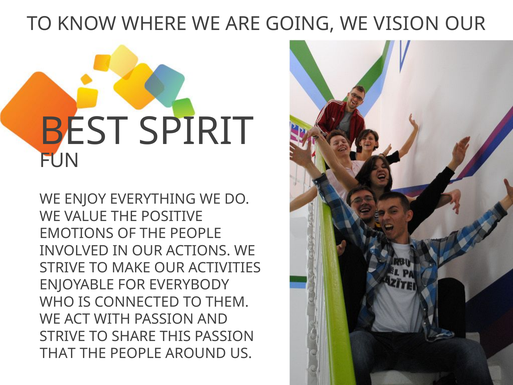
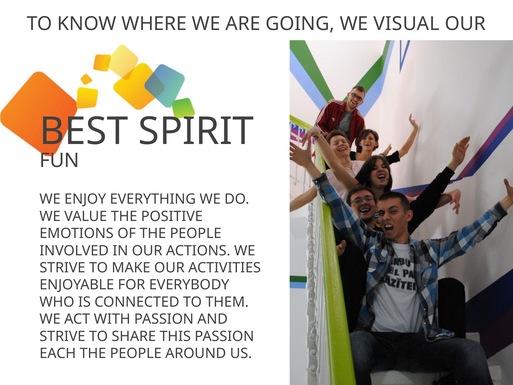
VISION: VISION -> VISUAL
THAT: THAT -> EACH
